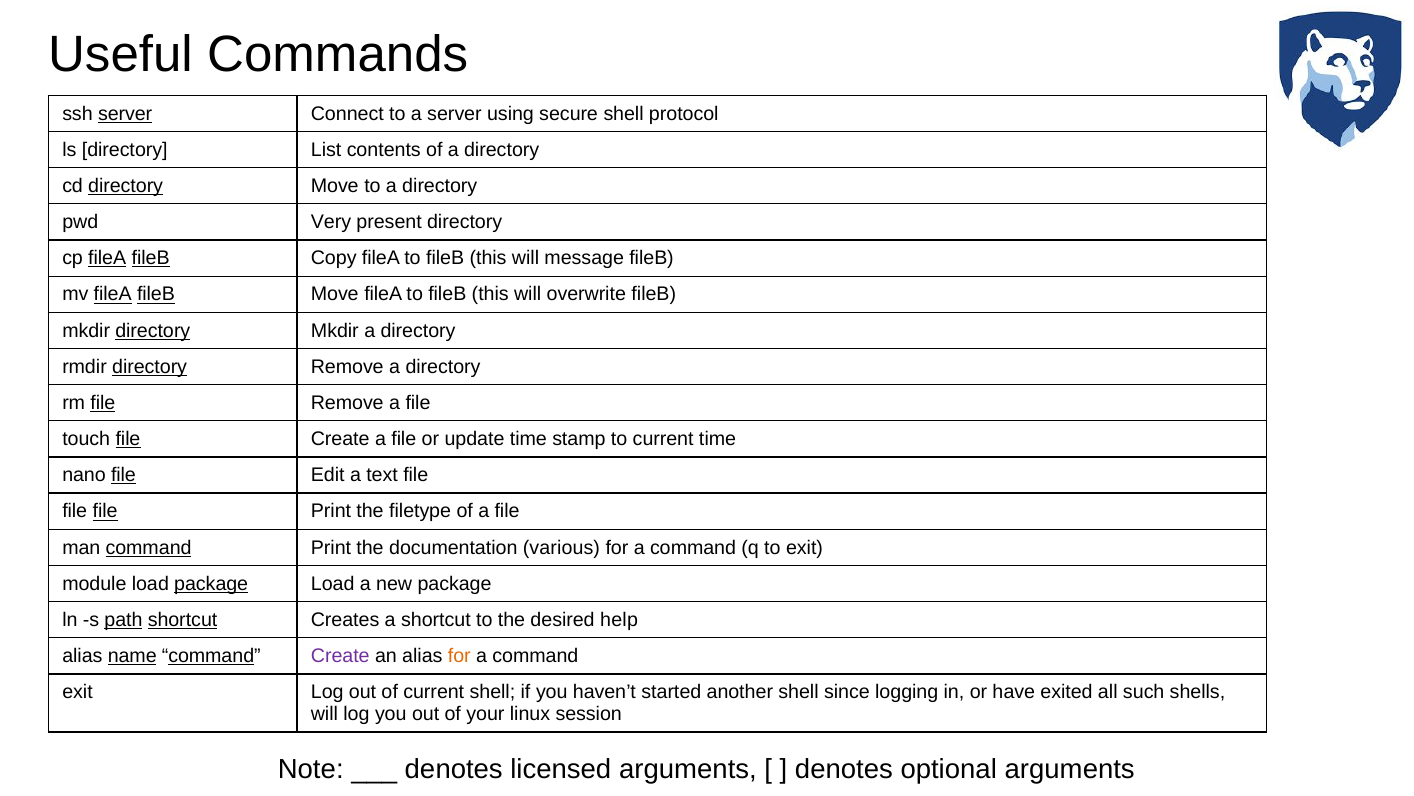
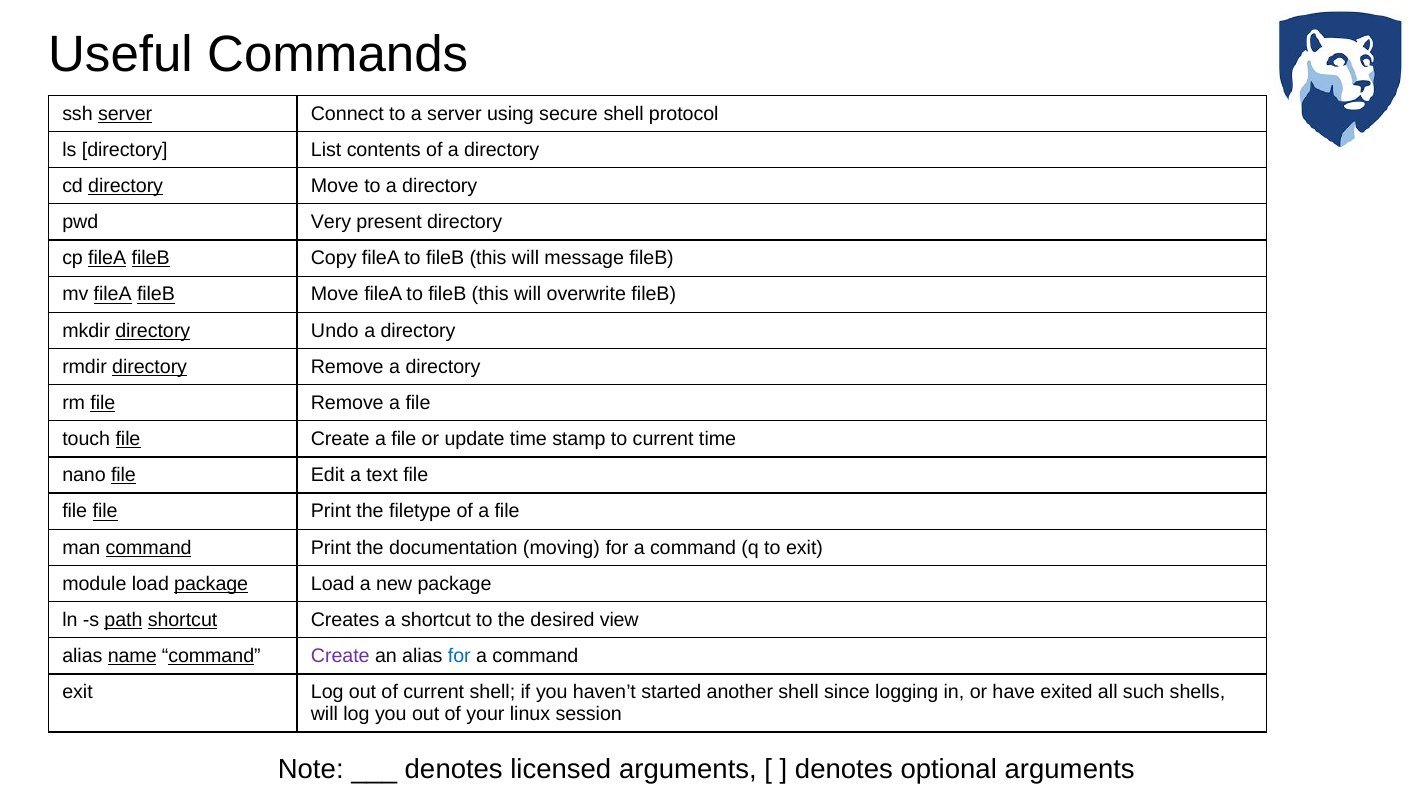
directory Mkdir: Mkdir -> Undo
various: various -> moving
help: help -> view
for at (459, 656) colour: orange -> blue
